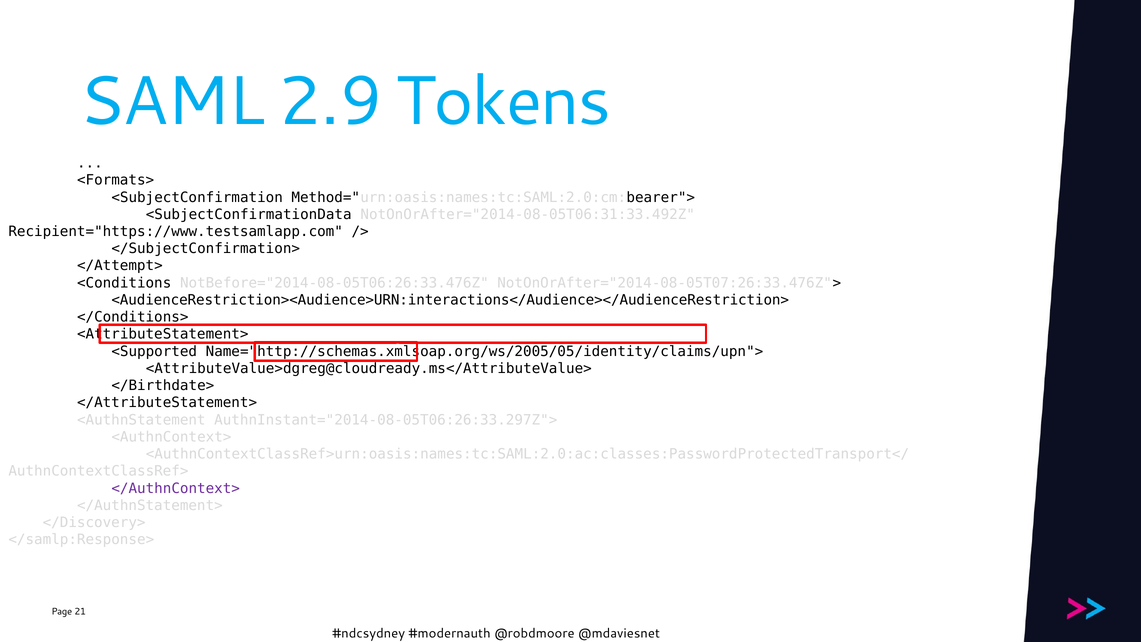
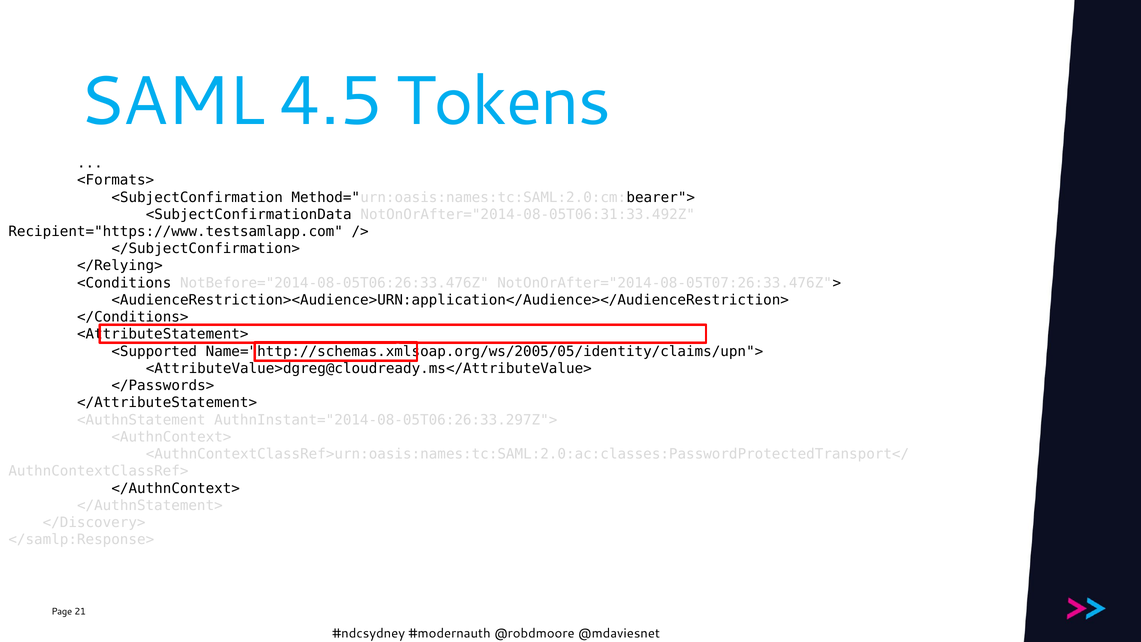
2.9: 2.9 -> 4.5
</Attempt>: </Attempt> -> </Relying>
<AudienceRestriction><Audience>URN:interactions</Audience></AudienceRestriction>: <AudienceRestriction><Audience>URN:interactions</Audience></AudienceRestriction> -> <AudienceRestriction><Audience>URN:application</Audience></AudienceRestriction>
</Birthdate>: </Birthdate> -> </Passwords>
</AuthnContext> colour: purple -> black
